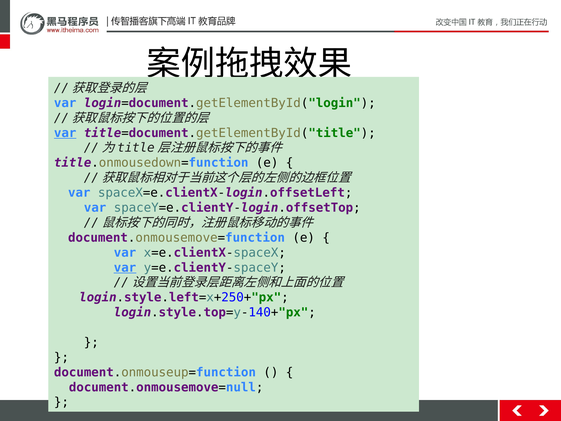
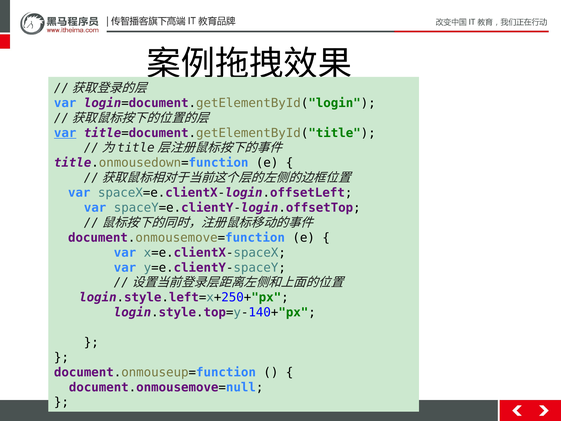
var at (125, 267) underline: present -> none
